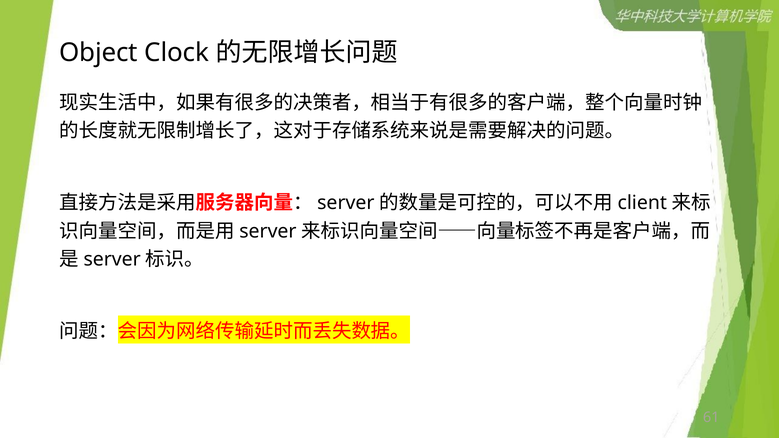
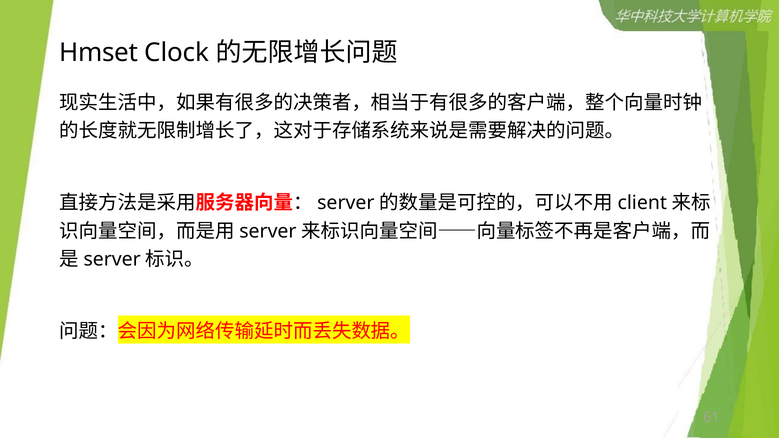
Object: Object -> Hmset
